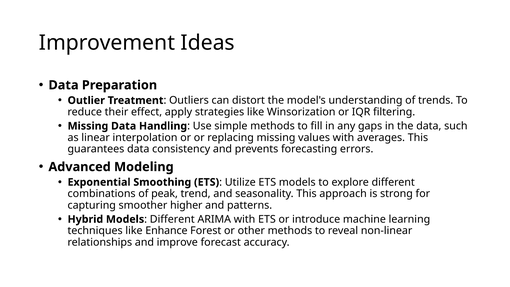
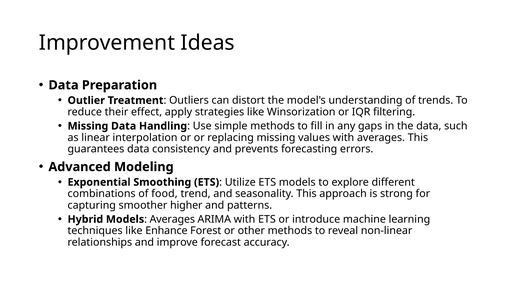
peak: peak -> food
Different at (172, 219): Different -> Averages
